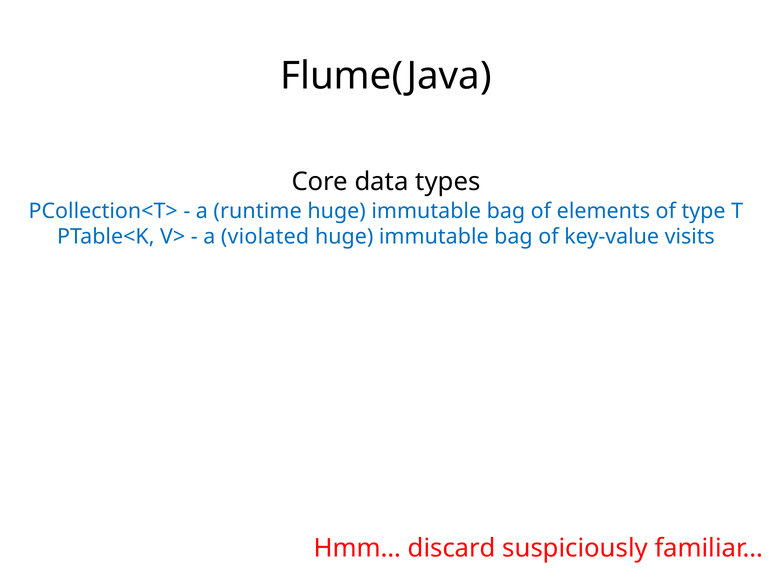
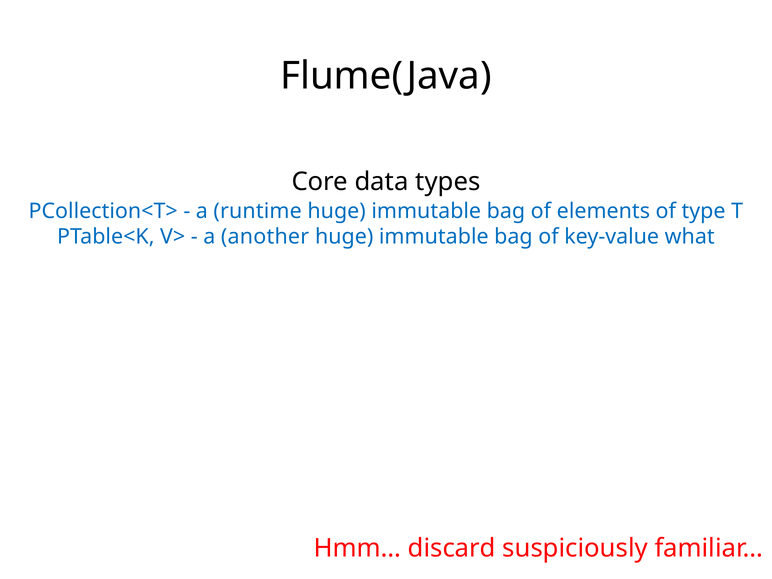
violated: violated -> another
visits: visits -> what
